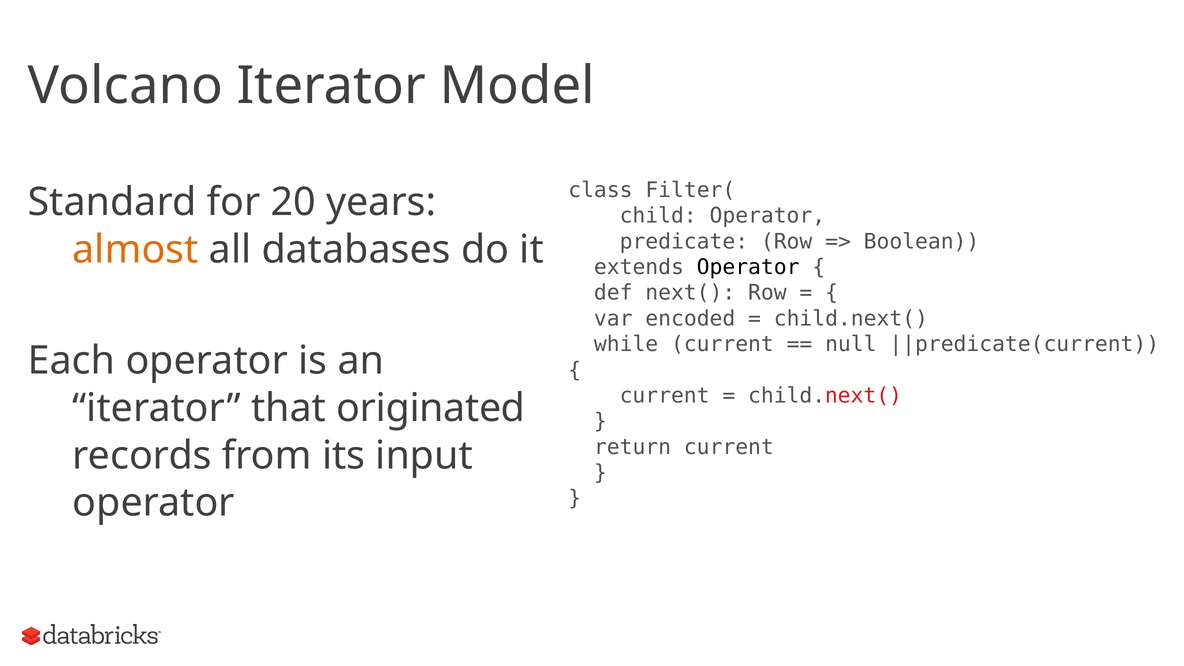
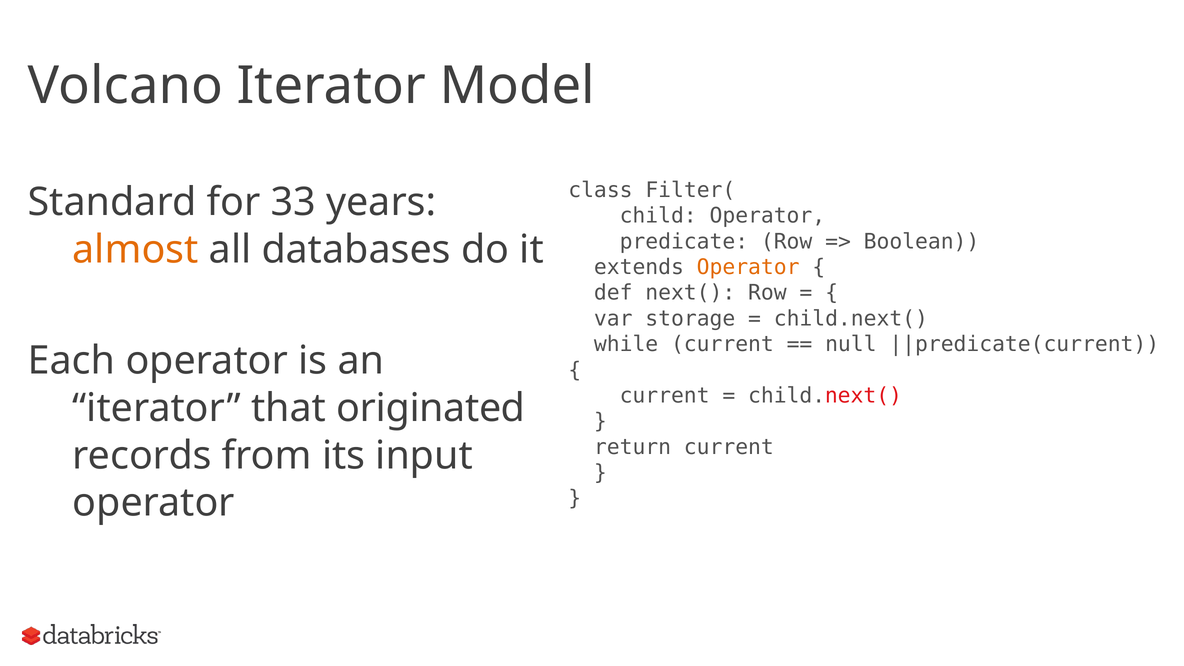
20: 20 -> 33
Operator at (748, 267) colour: black -> orange
encoded: encoded -> storage
